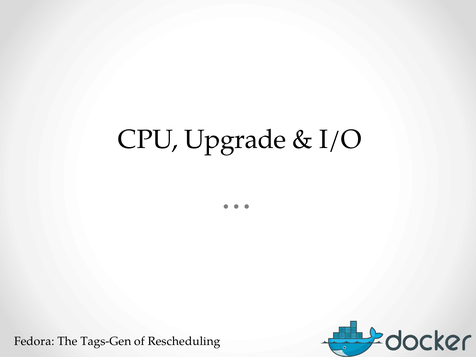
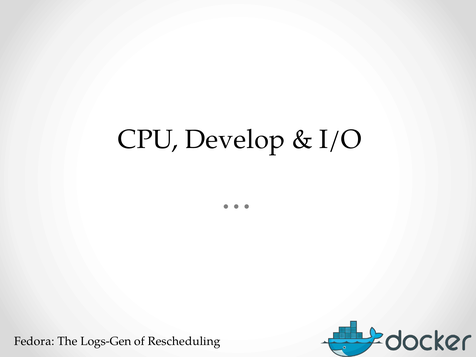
Upgrade: Upgrade -> Develop
Tags-Gen: Tags-Gen -> Logs-Gen
